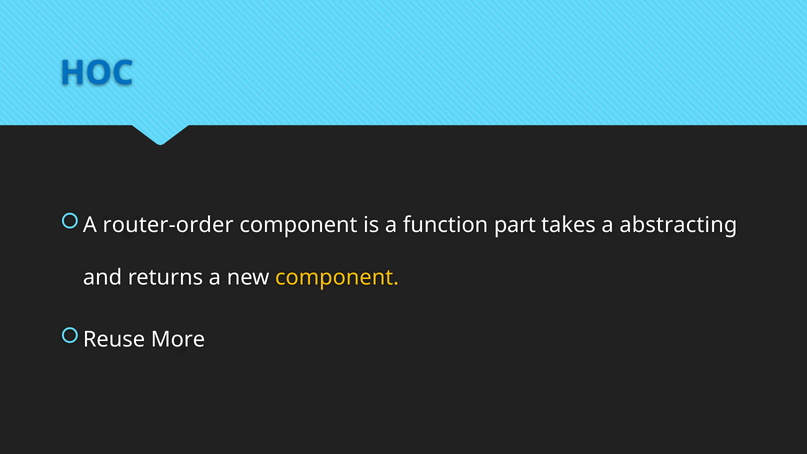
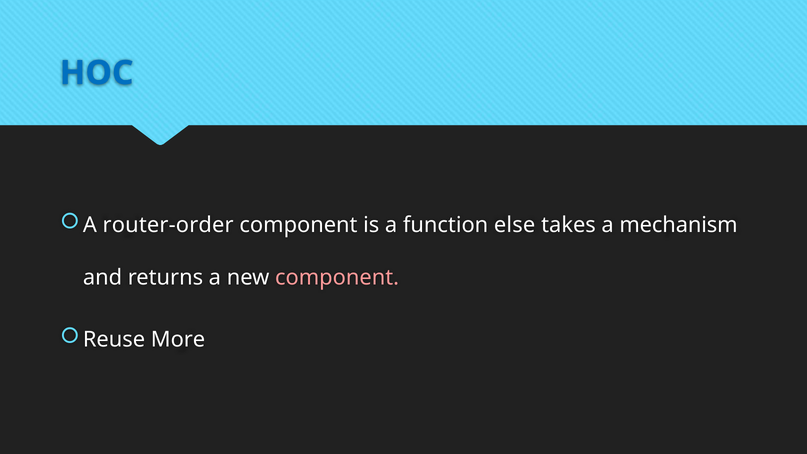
part: part -> else
abstracting: abstracting -> mechanism
component at (337, 277) colour: yellow -> pink
